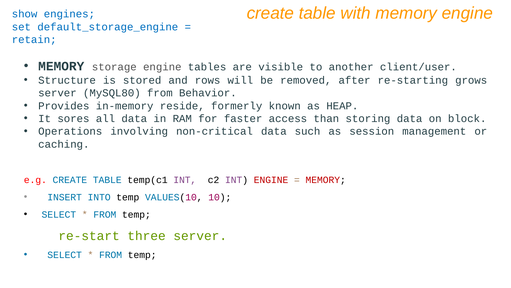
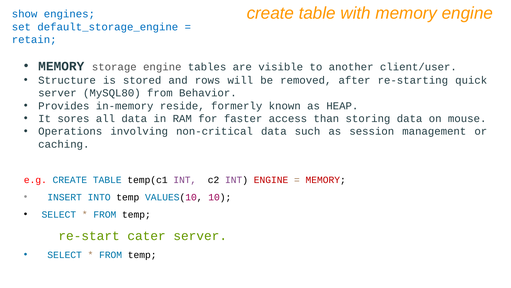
grows: grows -> quick
block: block -> mouse
three: three -> cater
